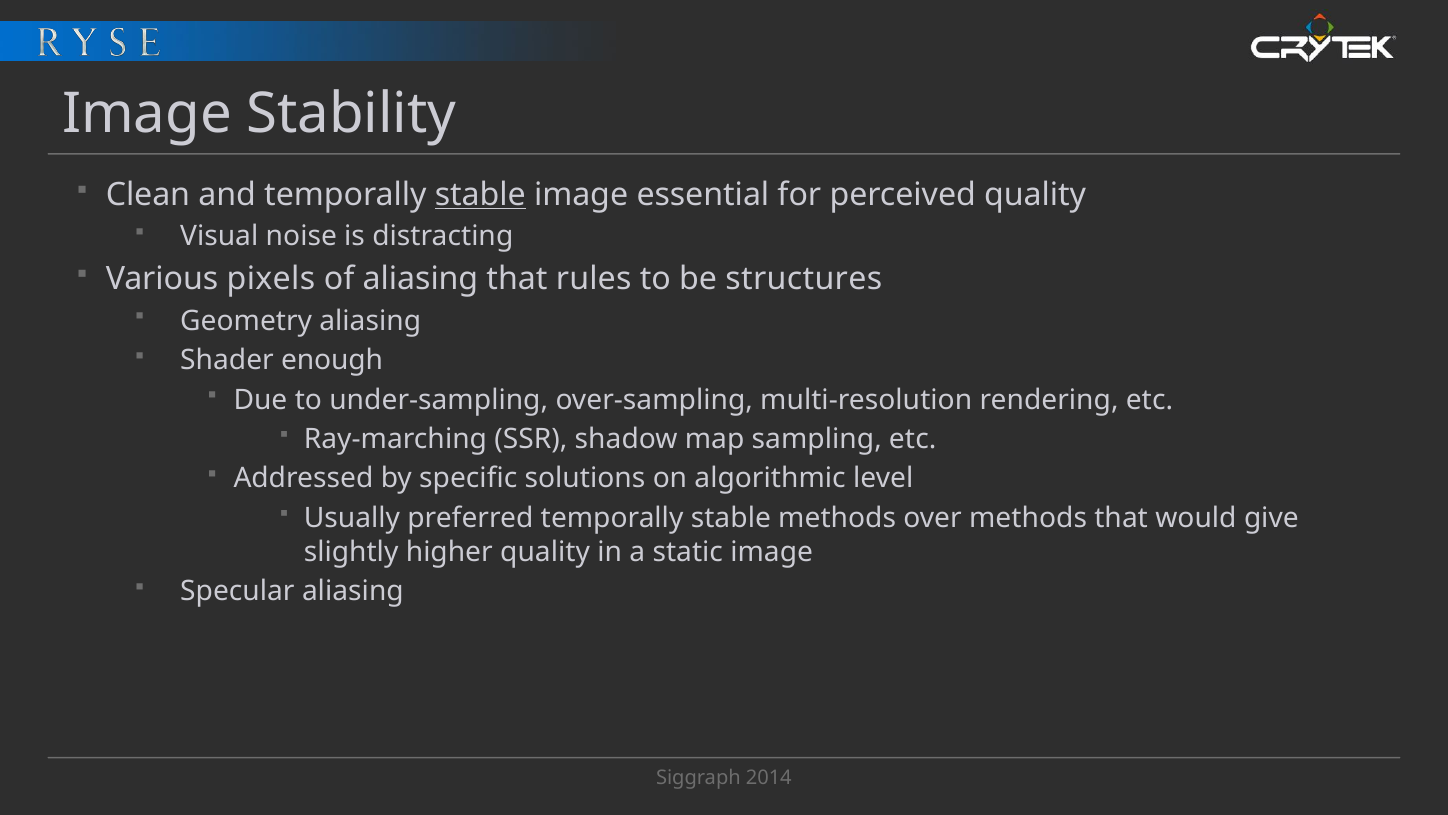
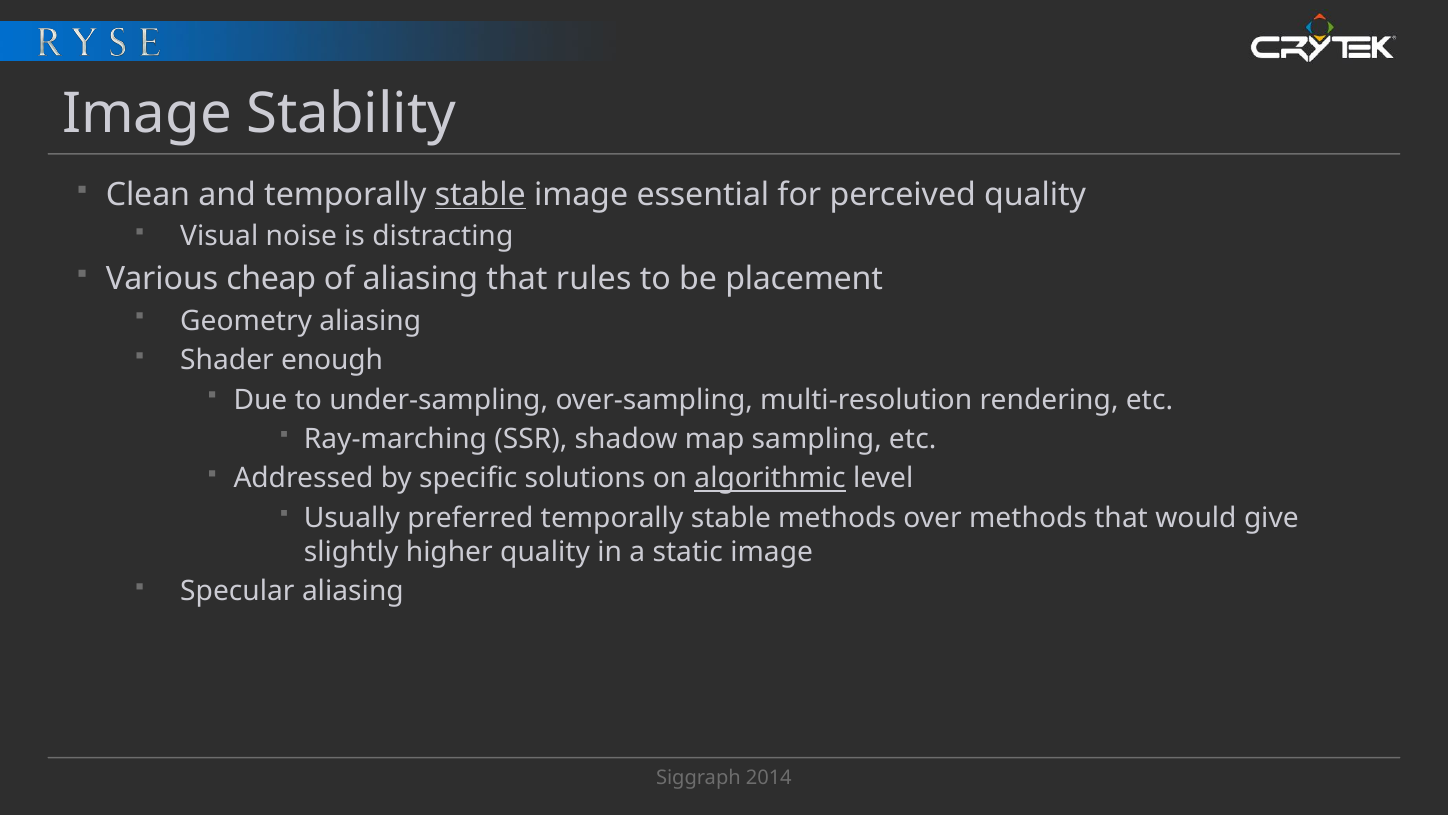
pixels: pixels -> cheap
structures: structures -> placement
algorithmic underline: none -> present
